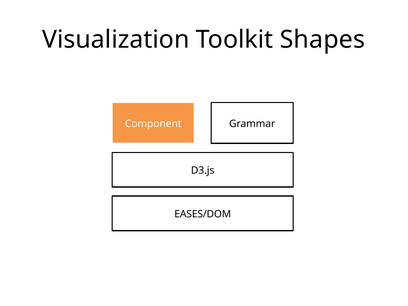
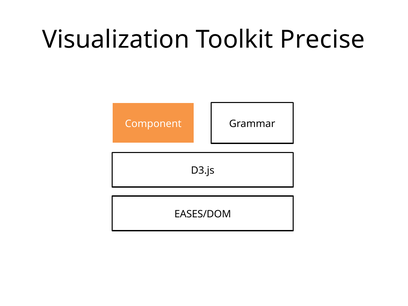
Shapes: Shapes -> Precise
